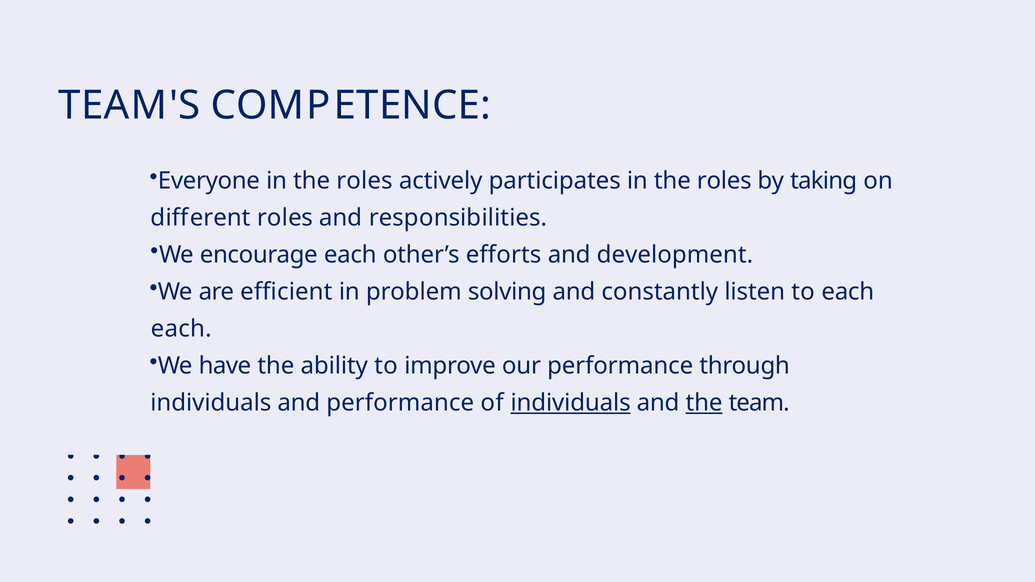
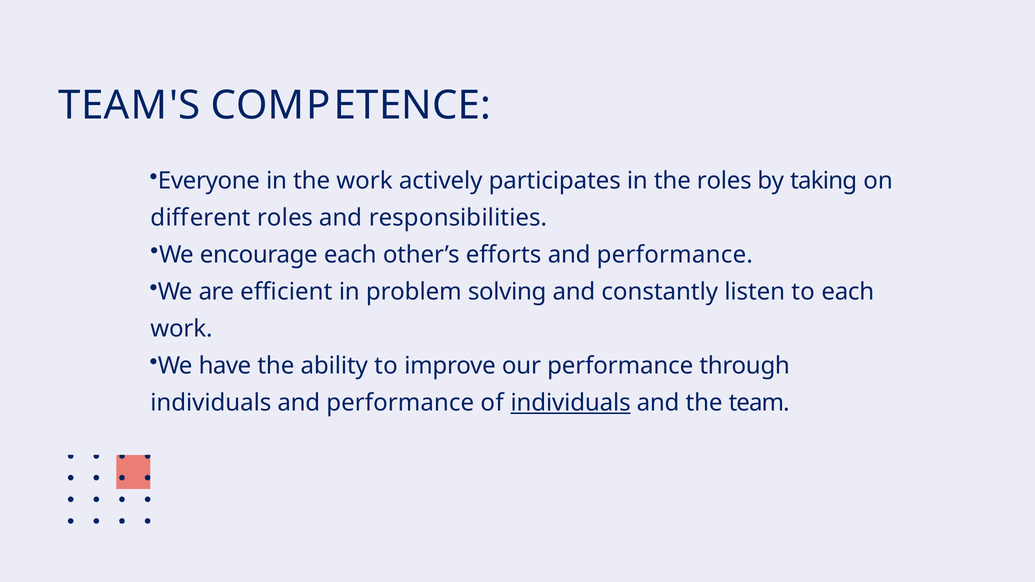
Everyone in the roles: roles -> work
efforts and development: development -> performance
each at (181, 329): each -> work
the at (704, 403) underline: present -> none
